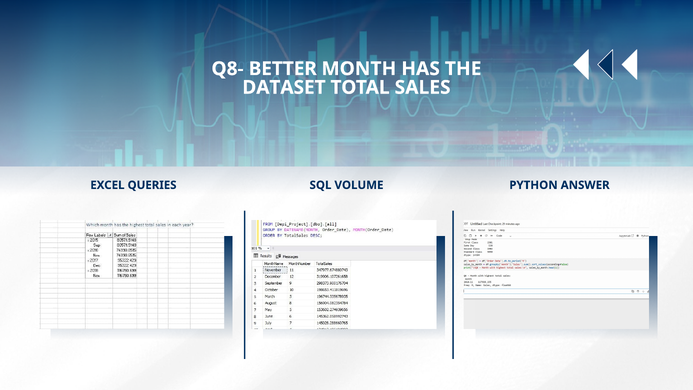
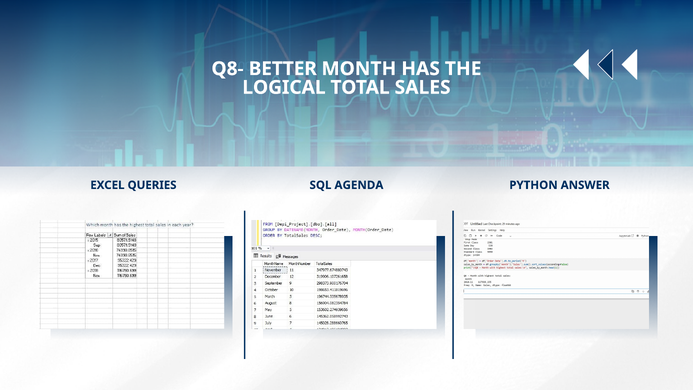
DATASET: DATASET -> LOGICAL
VOLUME: VOLUME -> AGENDA
